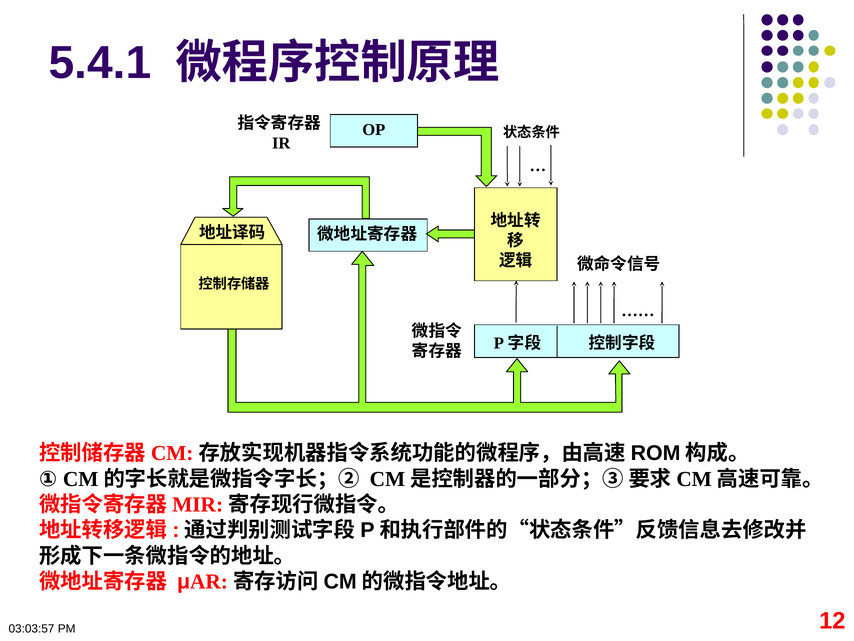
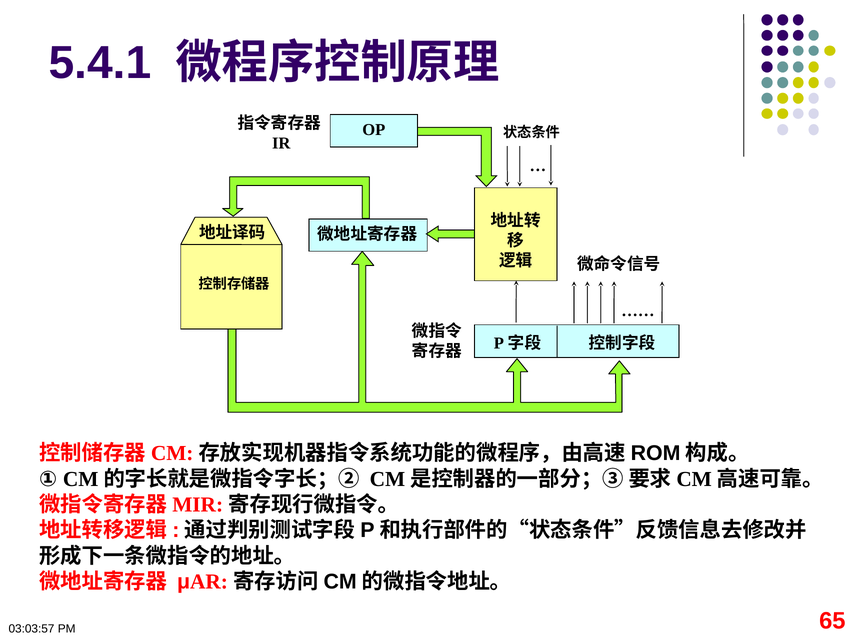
12: 12 -> 65
